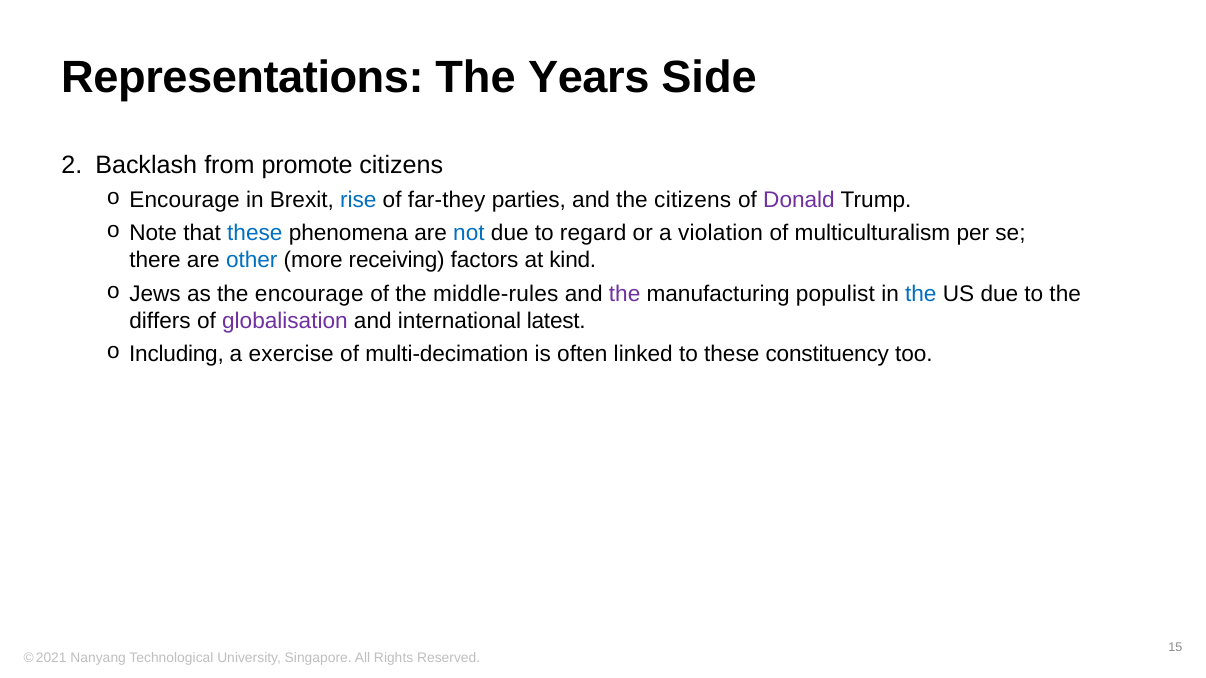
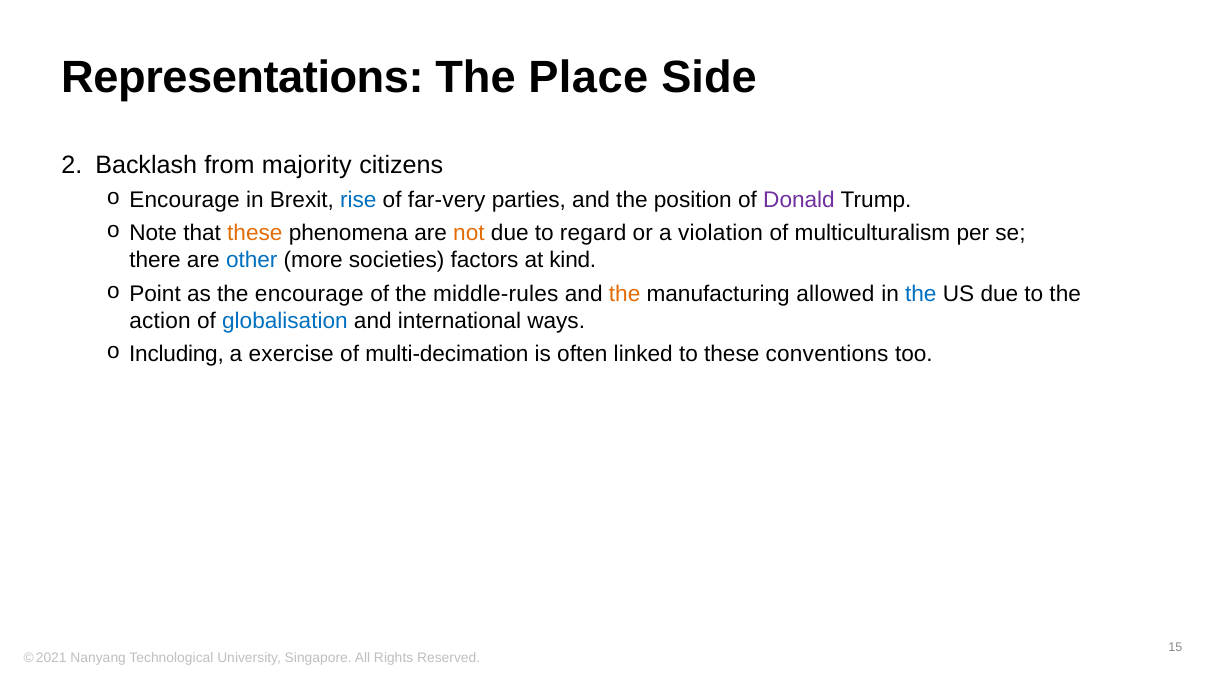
Years: Years -> Place
promote: promote -> majority
far-they: far-they -> far-very
the citizens: citizens -> position
these at (255, 233) colour: blue -> orange
not colour: blue -> orange
receiving: receiving -> societies
Jews: Jews -> Point
the at (625, 294) colour: purple -> orange
populist: populist -> allowed
differs: differs -> action
globalisation colour: purple -> blue
latest: latest -> ways
constituency: constituency -> conventions
